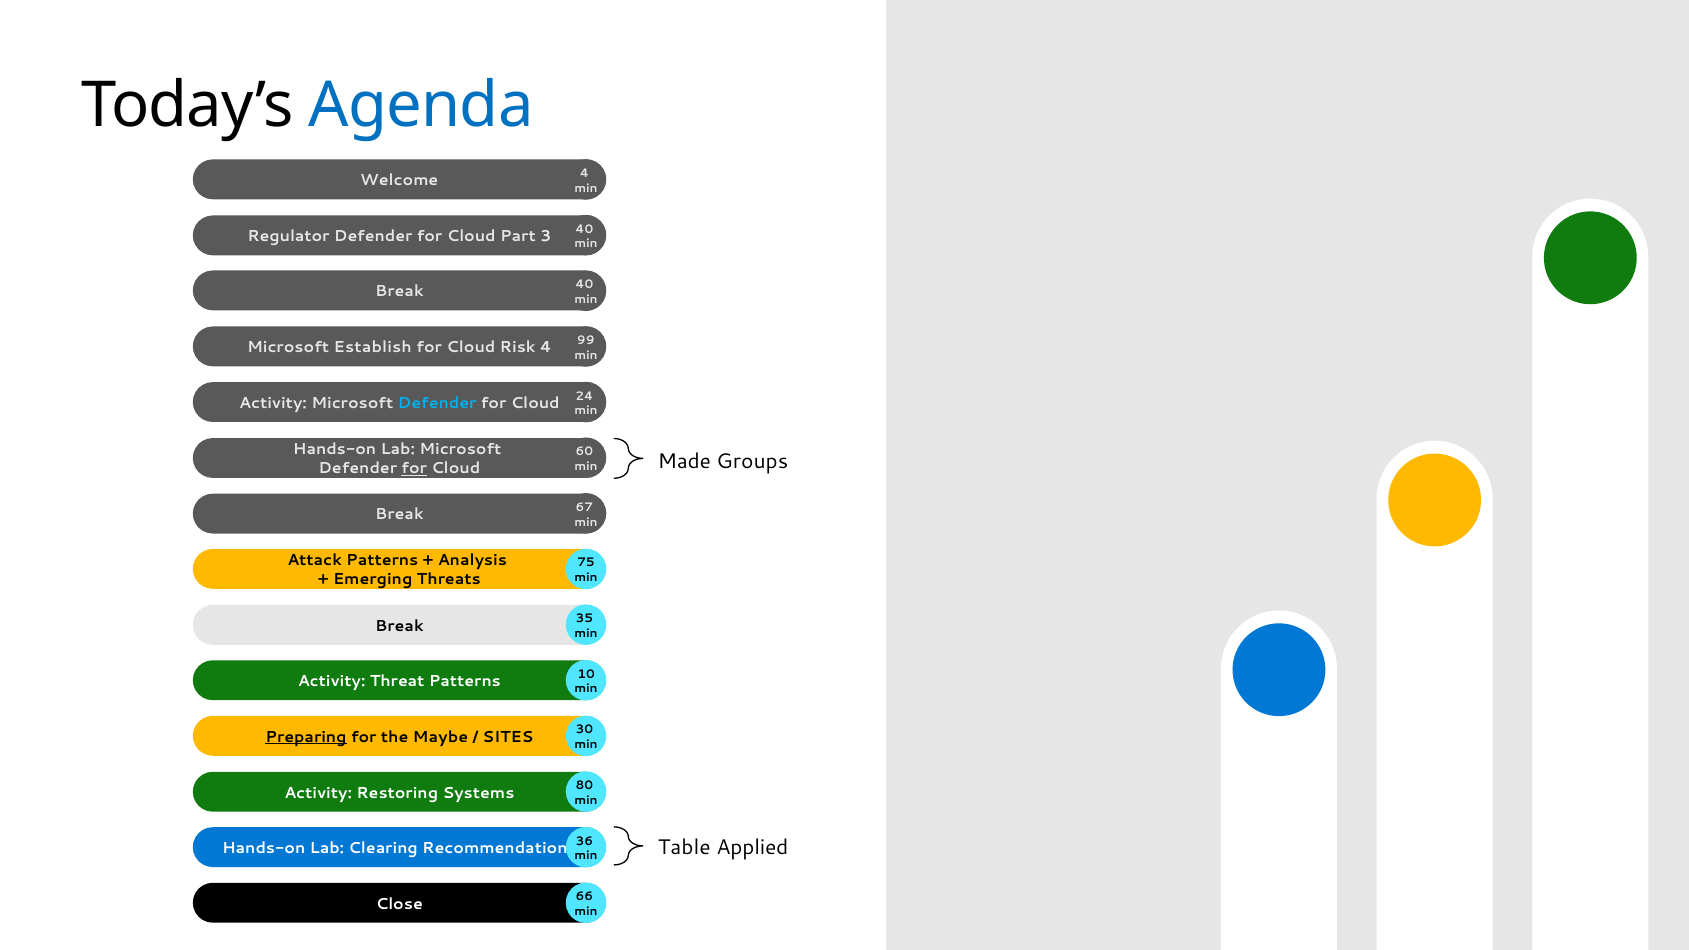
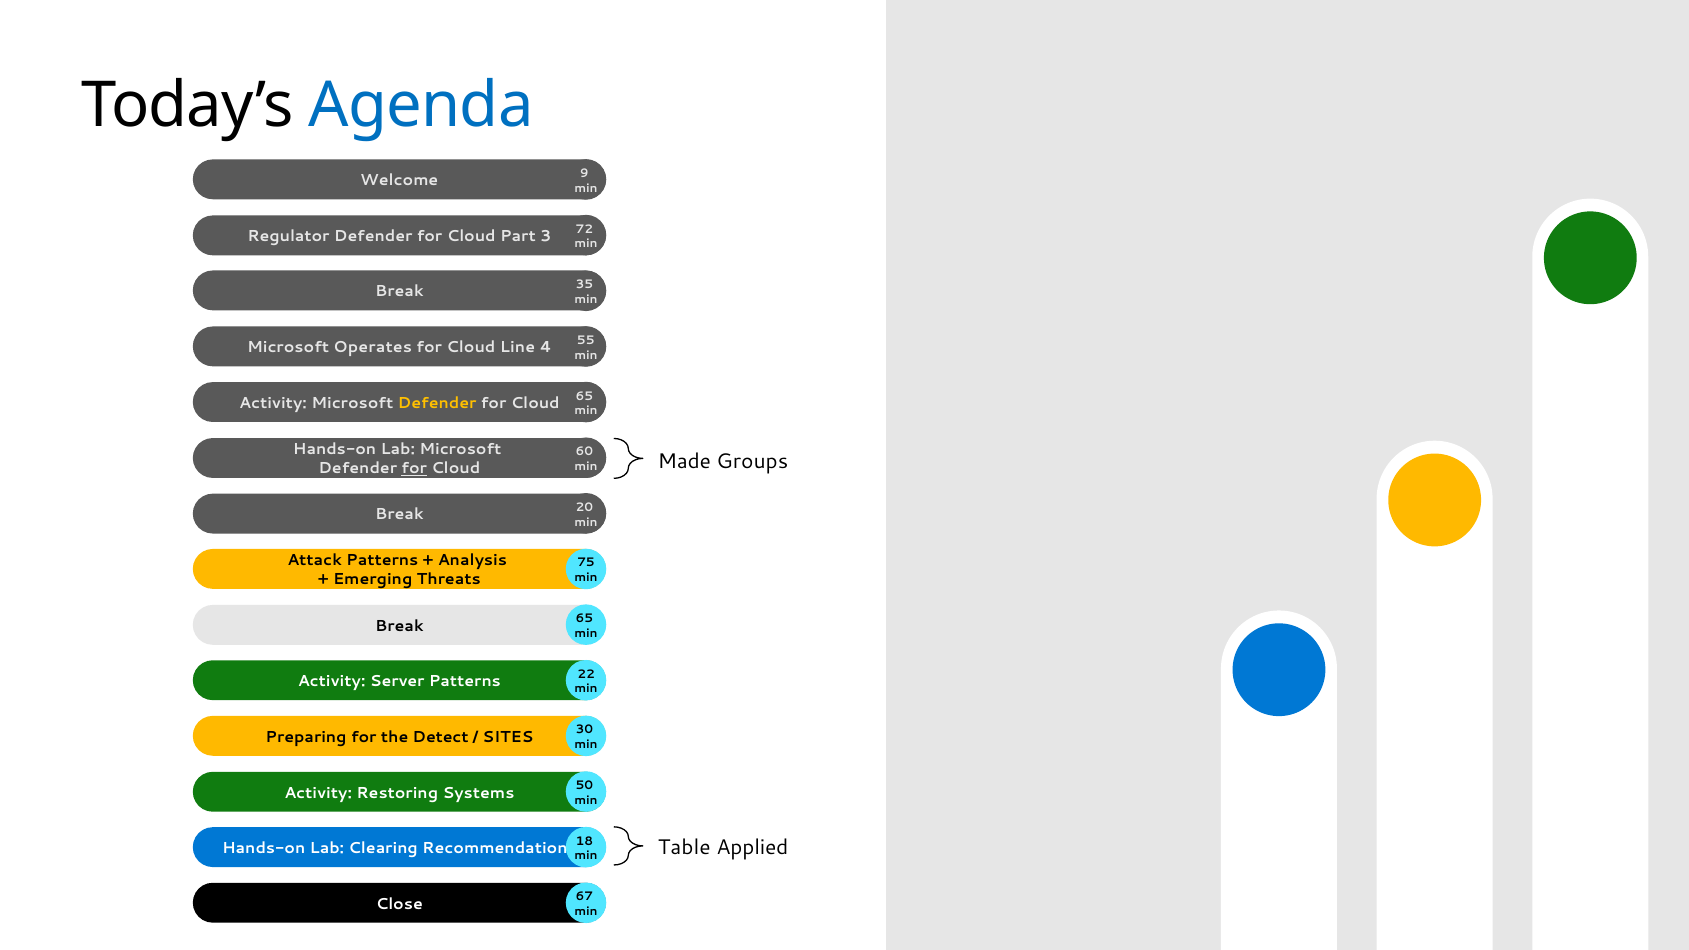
Welcome 4: 4 -> 9
3 40: 40 -> 72
Break 40: 40 -> 35
Establish: Establish -> Operates
Risk: Risk -> Line
99: 99 -> 55
Defender at (437, 403) colour: light blue -> yellow
Cloud 24: 24 -> 65
67: 67 -> 20
Break 35: 35 -> 65
Threat: Threat -> Server
10: 10 -> 22
Preparing underline: present -> none
Maybe: Maybe -> Detect
80: 80 -> 50
36: 36 -> 18
66: 66 -> 67
